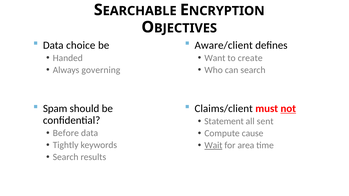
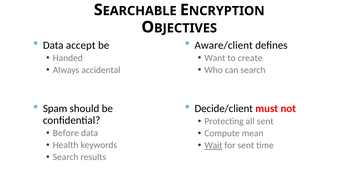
choice: choice -> accept
governing: governing -> accidental
Claims/client: Claims/client -> Decide/client
not underline: present -> none
Statement: Statement -> Protecting
cause: cause -> mean
Tightly: Tightly -> Health
for area: area -> sent
